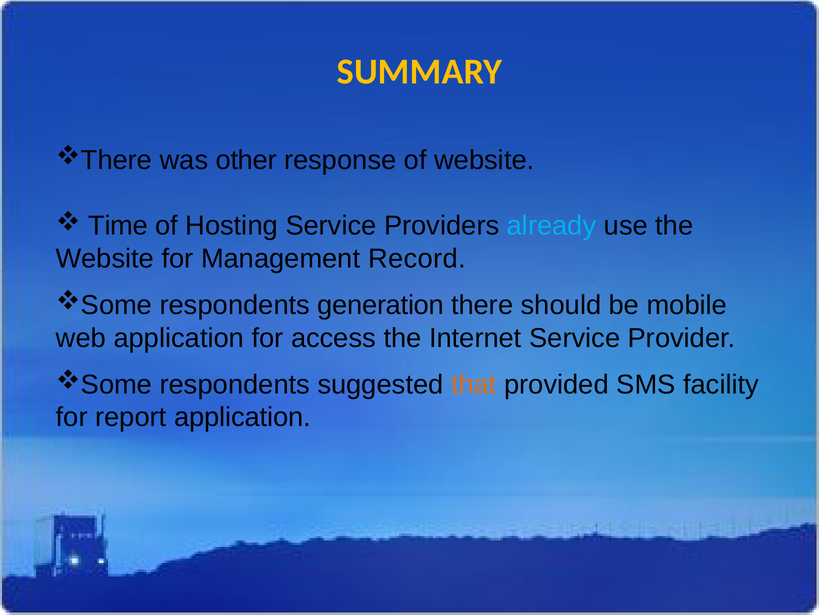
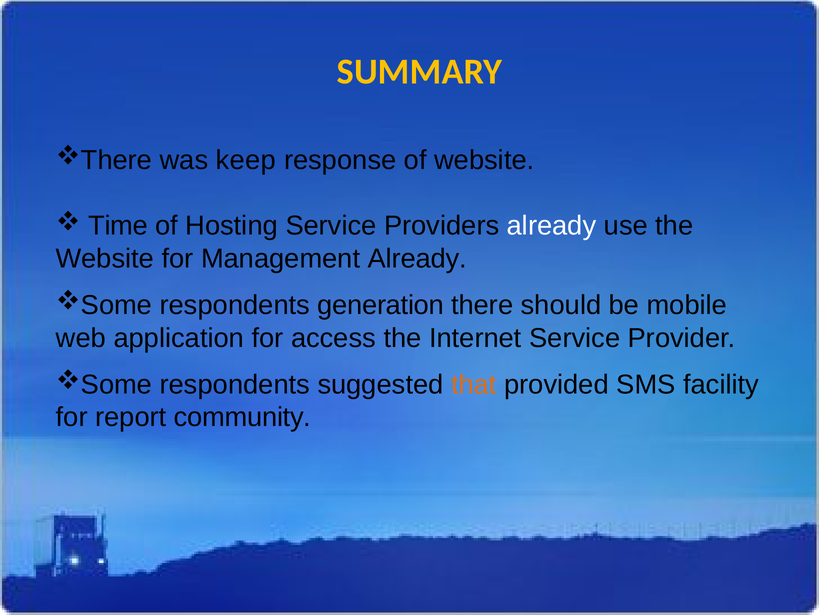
other: other -> keep
already at (552, 226) colour: light blue -> white
Management Record: Record -> Already
report application: application -> community
